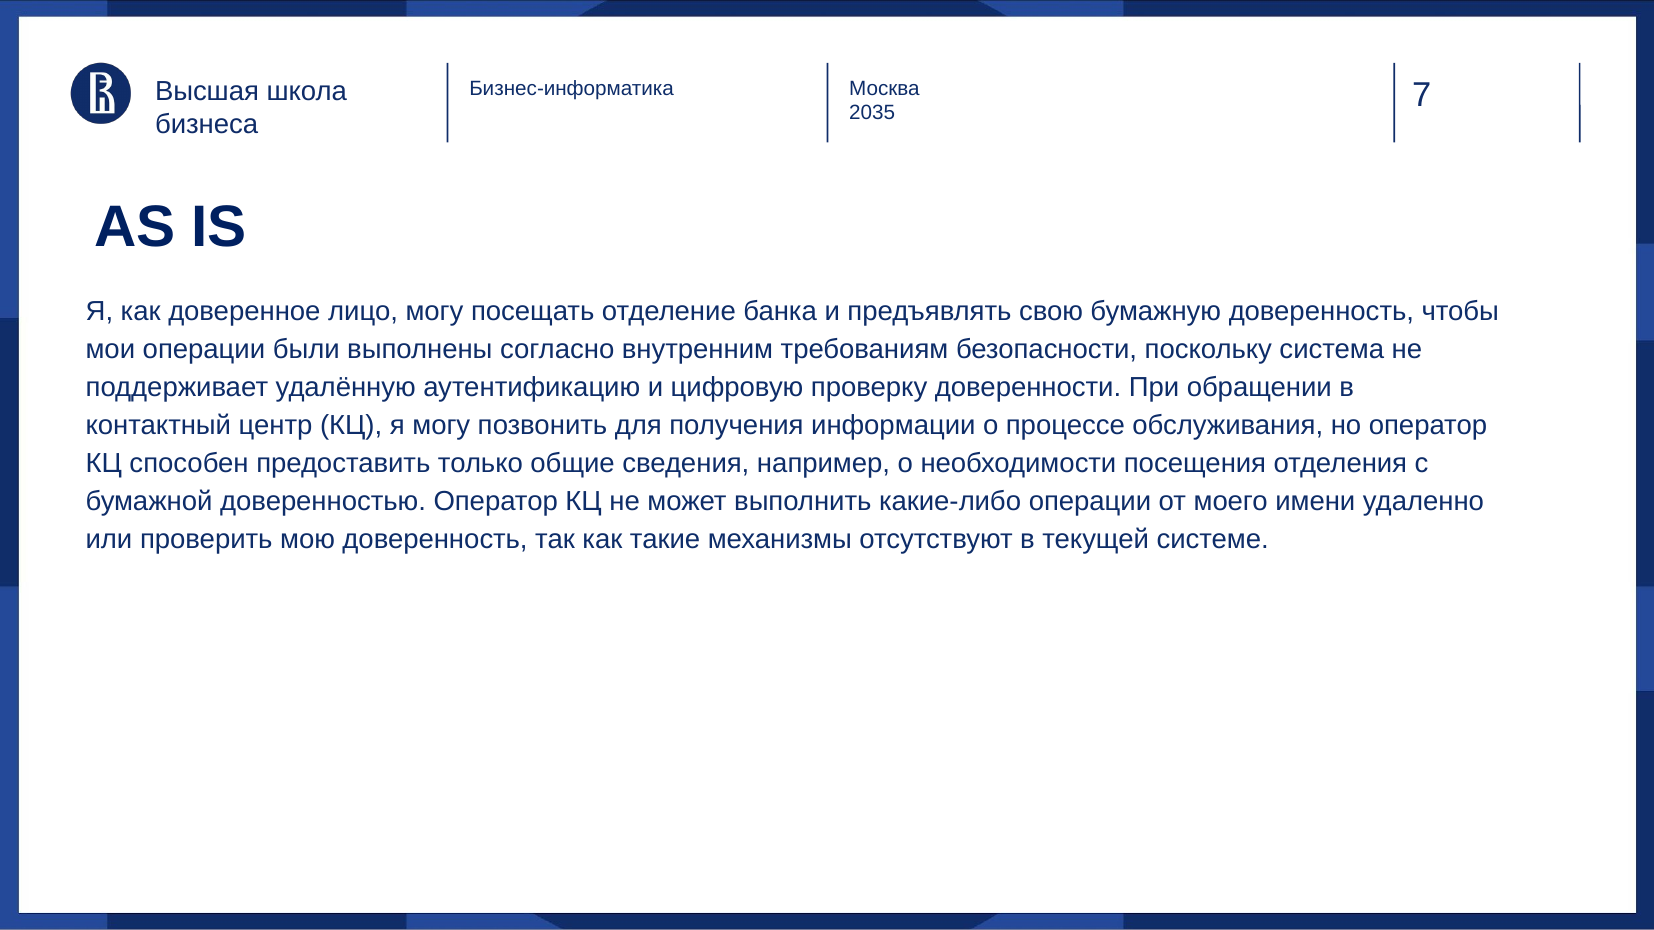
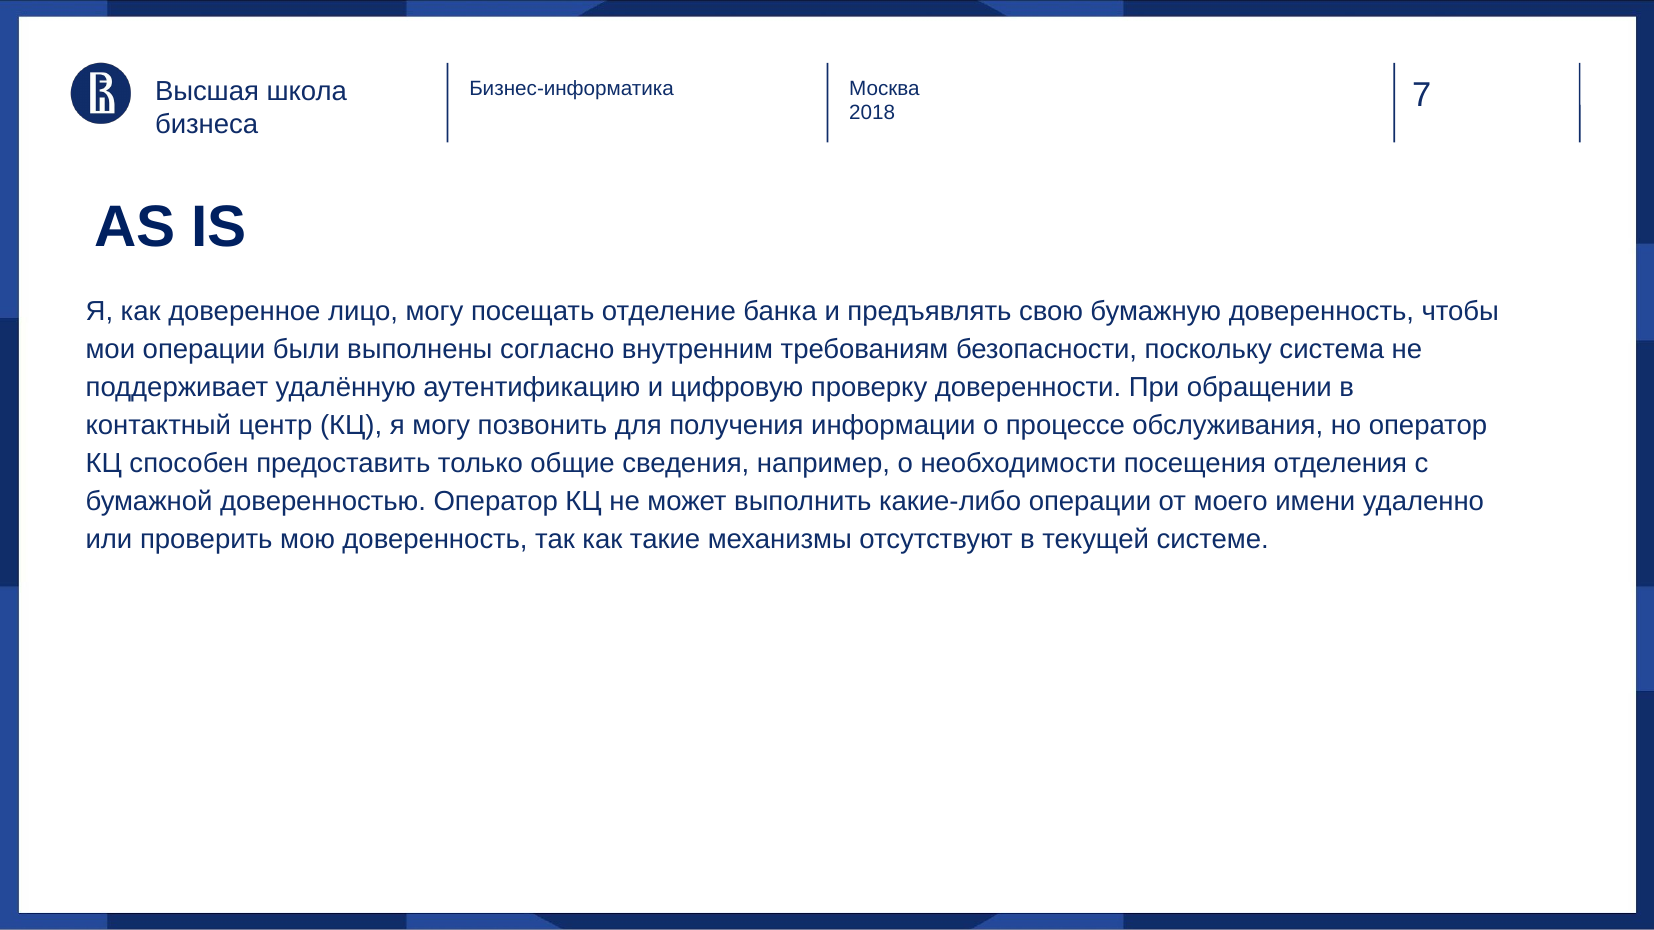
2035: 2035 -> 2018
